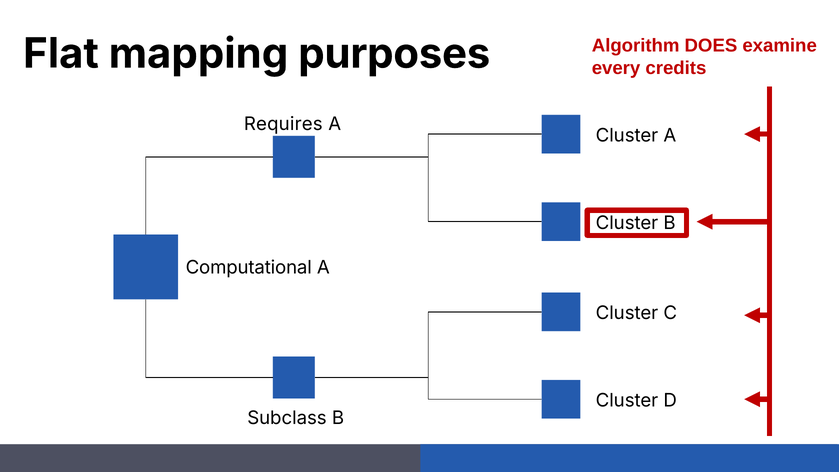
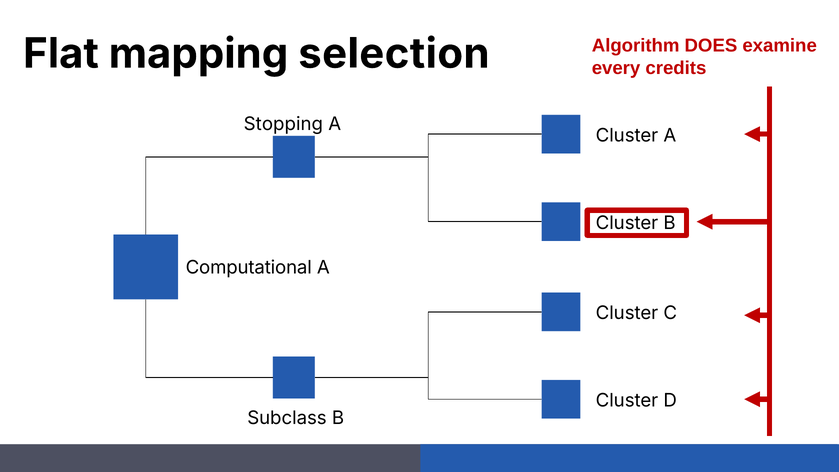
purposes: purposes -> selection
Requires: Requires -> Stopping
